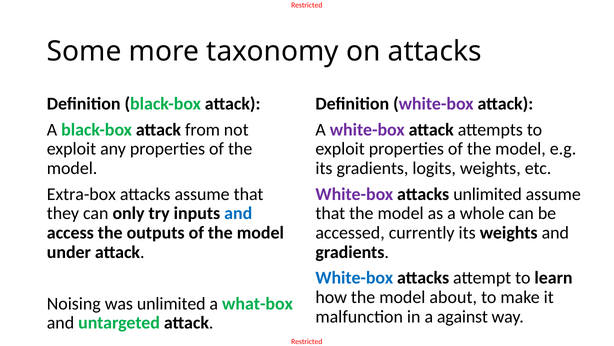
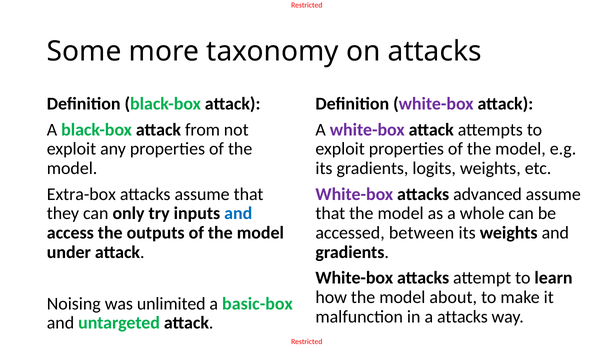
attacks unlimited: unlimited -> advanced
currently: currently -> between
White-box at (354, 277) colour: blue -> black
what-box: what-box -> basic-box
a against: against -> attacks
